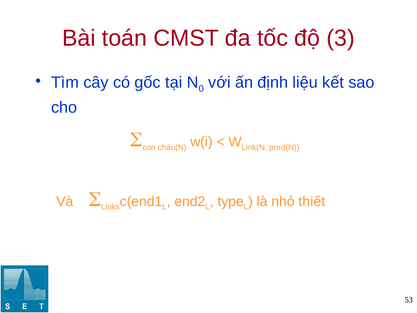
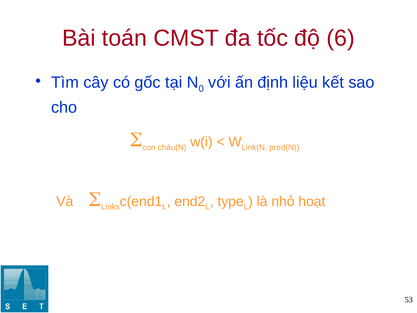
3: 3 -> 6
thiết: thiết -> hoạt
